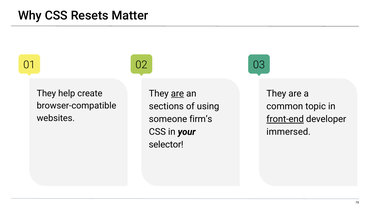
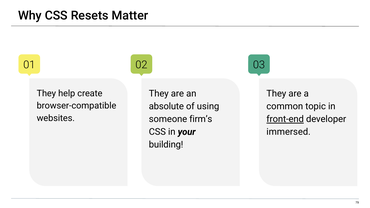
are at (177, 94) underline: present -> none
sections: sections -> absolute
selector: selector -> building
